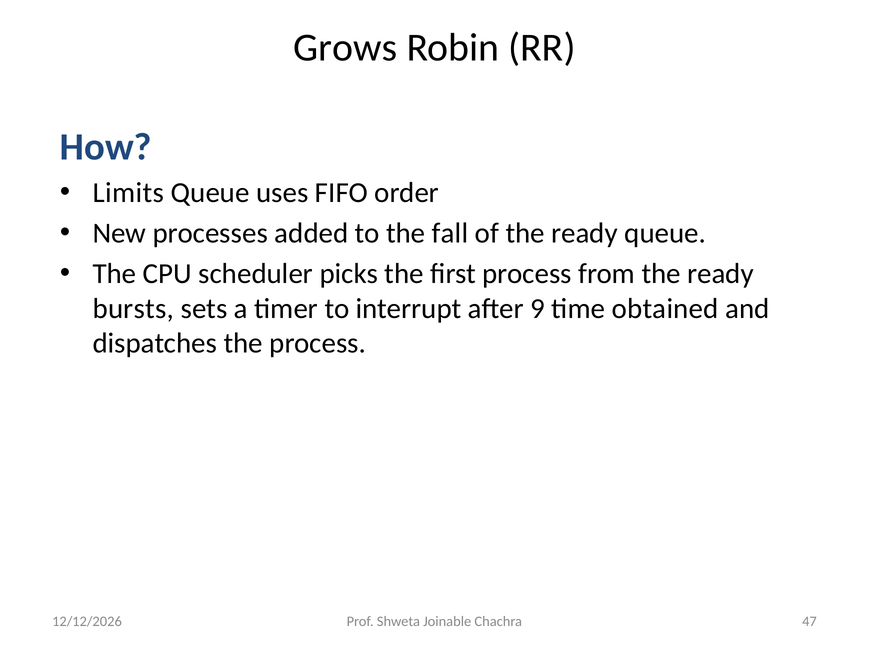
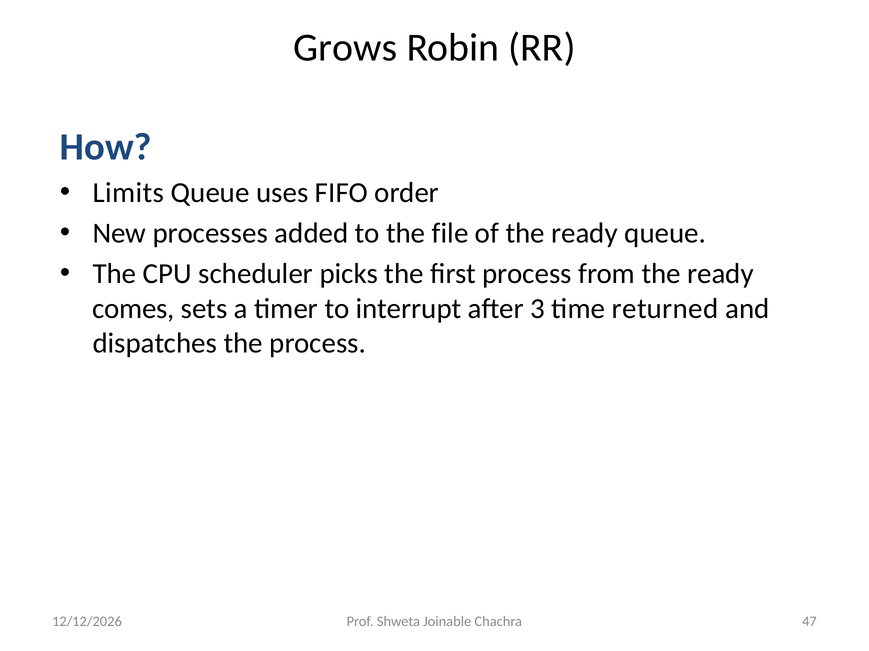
fall: fall -> file
bursts: bursts -> comes
9: 9 -> 3
obtained: obtained -> returned
